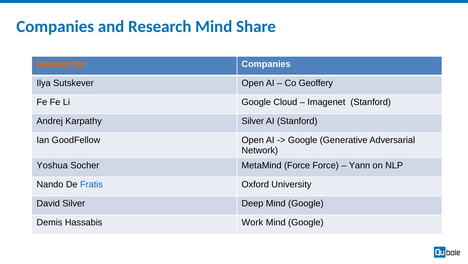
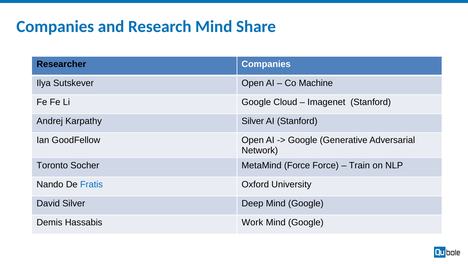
Researcher colour: orange -> black
Geoffery: Geoffery -> Machine
Yoshua: Yoshua -> Toronto
Yann: Yann -> Train
